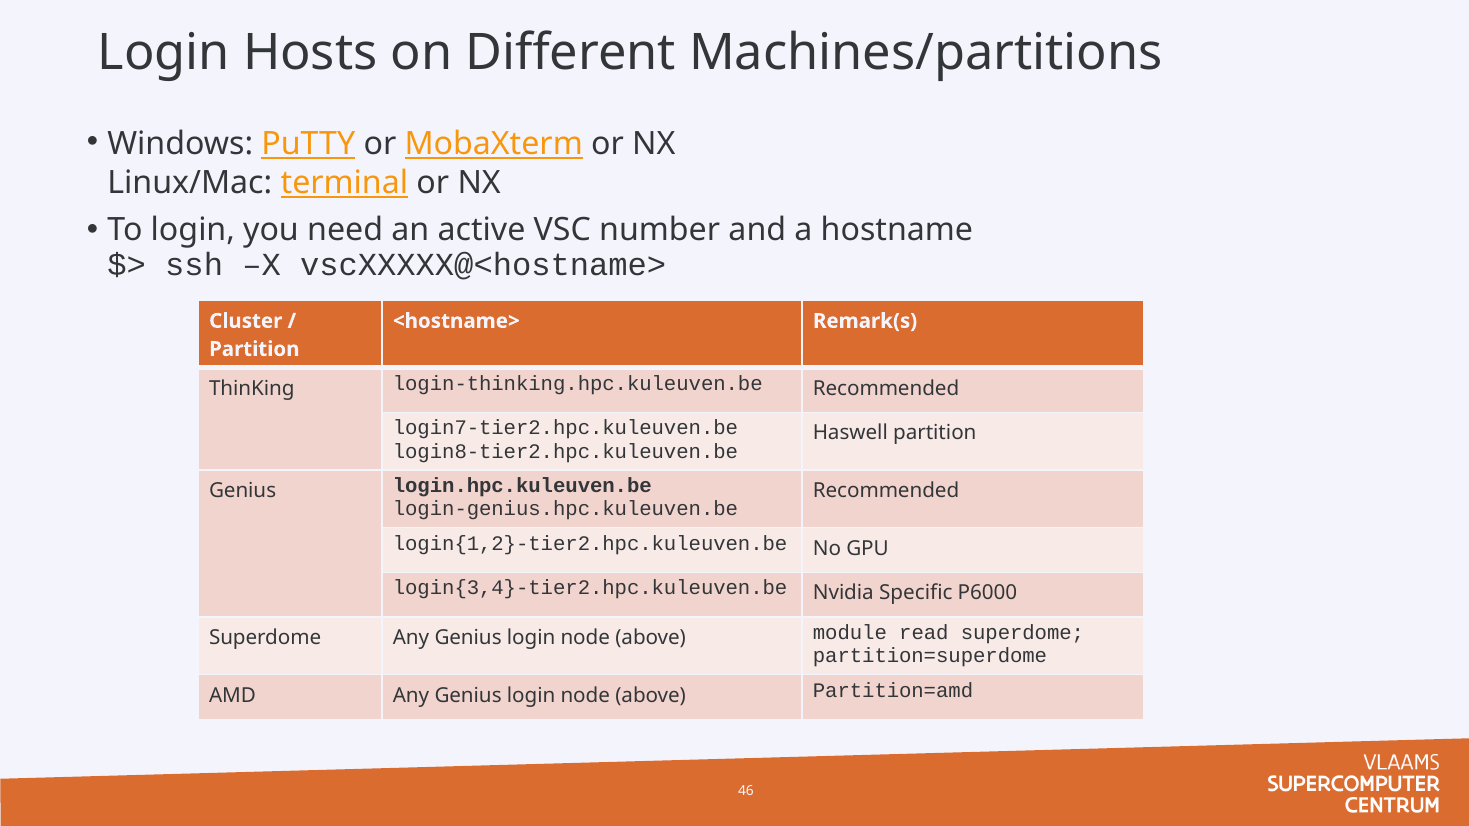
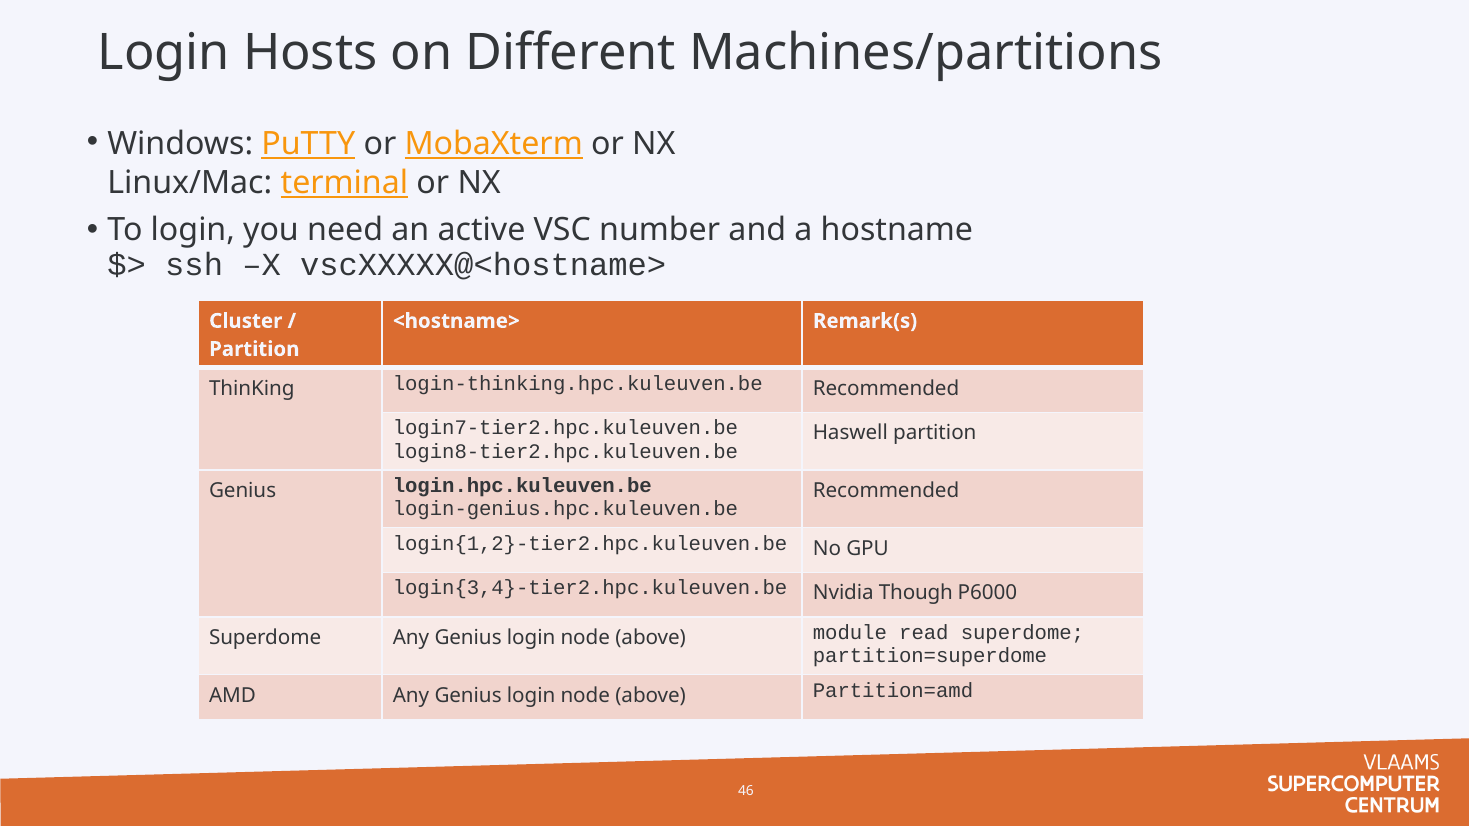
Specific: Specific -> Though
